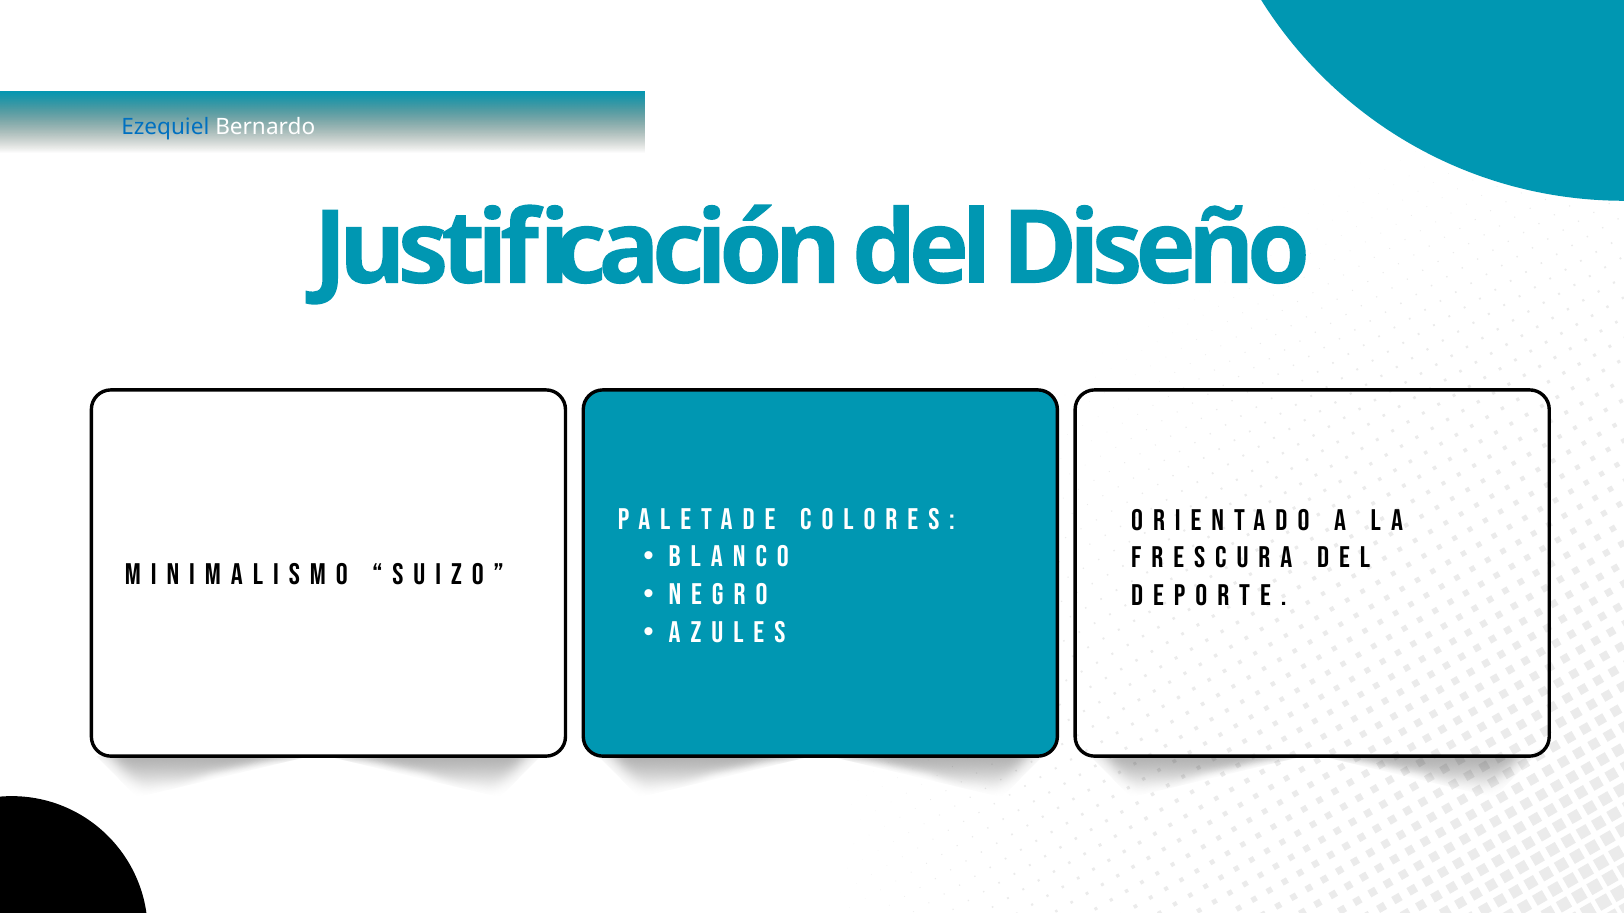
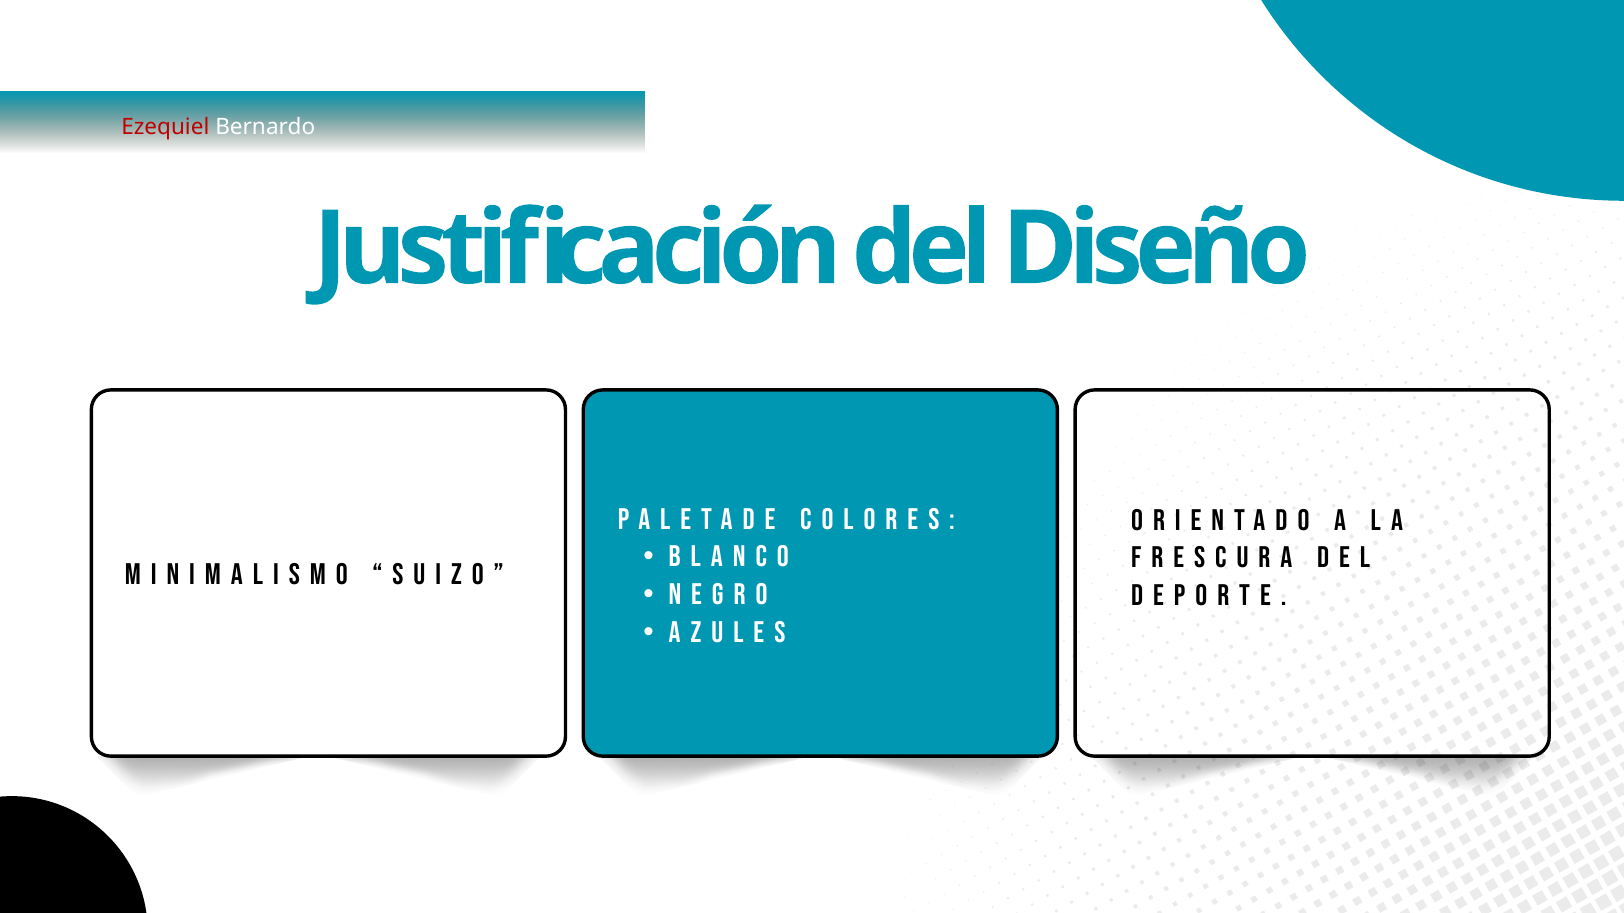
Ezequiel colour: blue -> red
